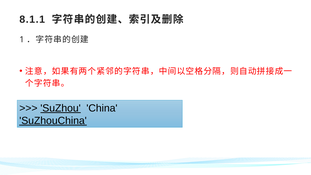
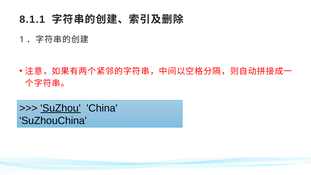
SuZhouChina underline: present -> none
